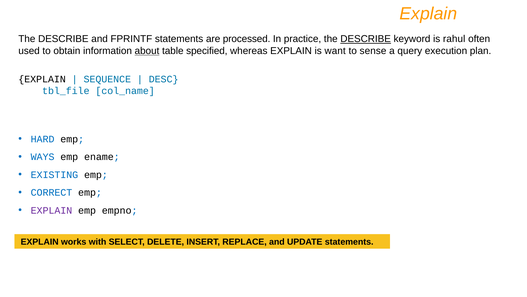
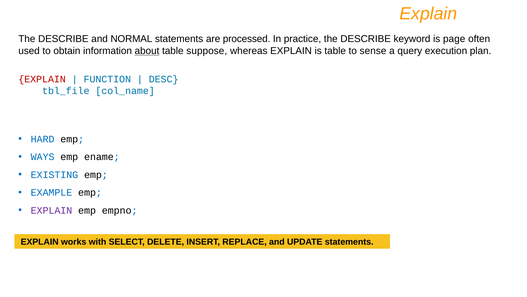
FPRINTF: FPRINTF -> NORMAL
DESCRIBE at (366, 39) underline: present -> none
rahul: rahul -> page
specified: specified -> suppose
is want: want -> table
EXPLAIN at (42, 79) colour: black -> red
SEQUENCE: SEQUENCE -> FUNCTION
CORRECT: CORRECT -> EXAMPLE
